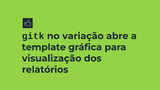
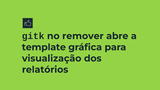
variação: variação -> remover
